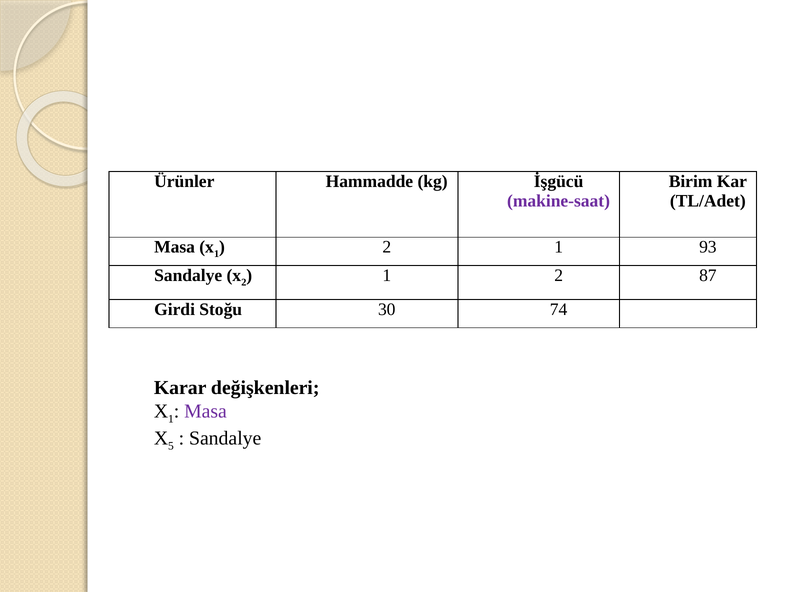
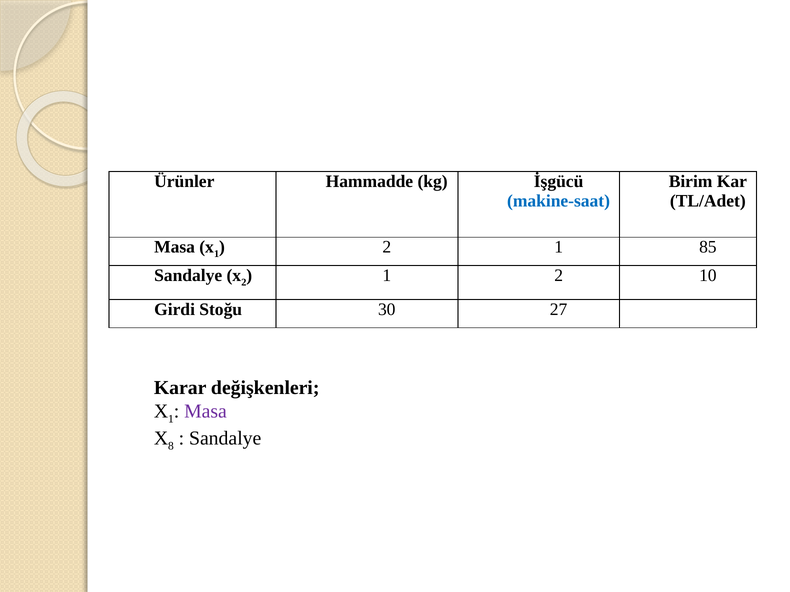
makine-saat colour: purple -> blue
93: 93 -> 85
87: 87 -> 10
74: 74 -> 27
5: 5 -> 8
